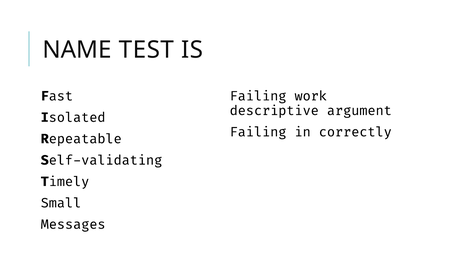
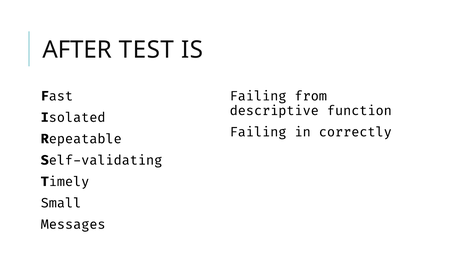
NAME: NAME -> AFTER
work: work -> from
argument: argument -> function
